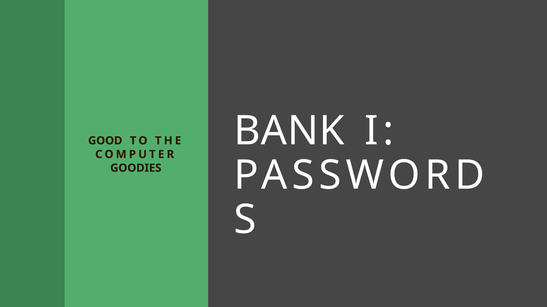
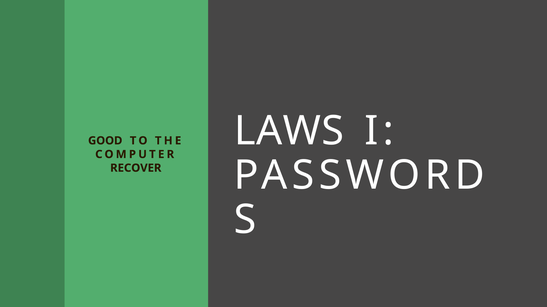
BANK: BANK -> LAWS
GOODIES: GOODIES -> RECOVER
